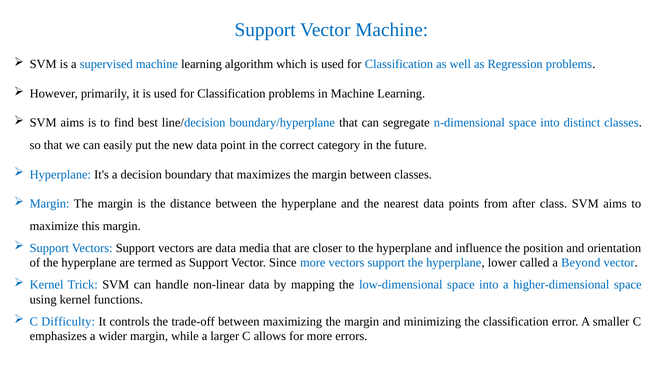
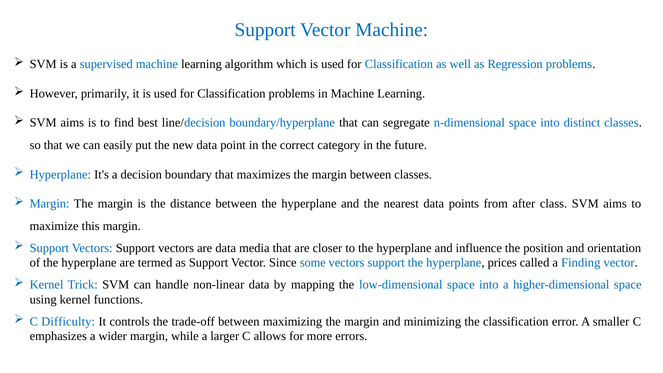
Since more: more -> some
lower: lower -> prices
Beyond: Beyond -> Finding
